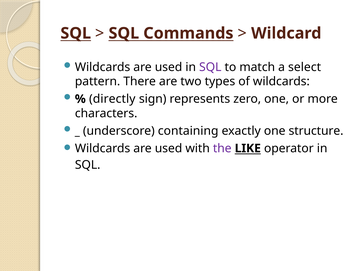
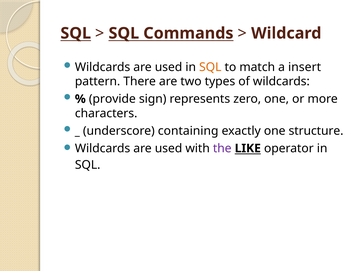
SQL at (210, 67) colour: purple -> orange
select: select -> insert
directly: directly -> provide
